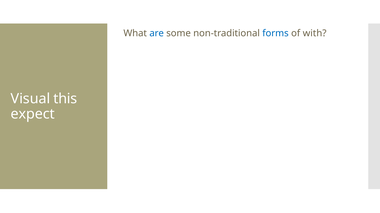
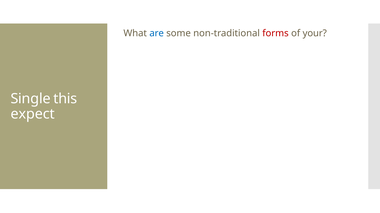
forms colour: blue -> red
with: with -> your
Visual: Visual -> Single
